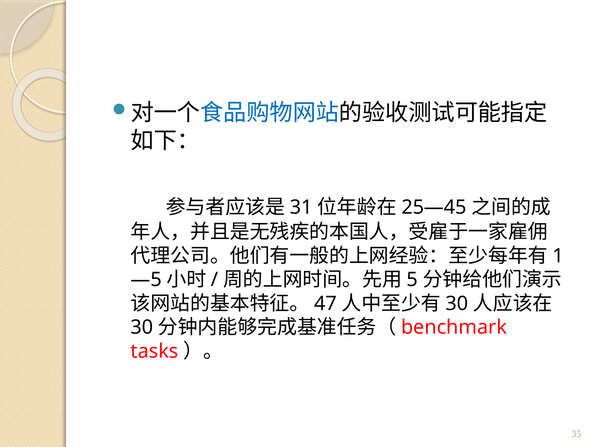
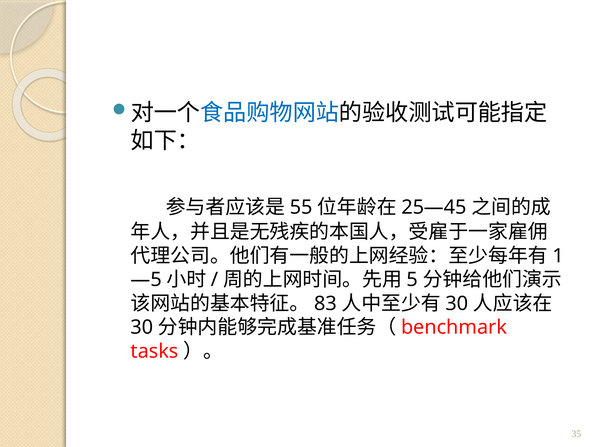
31: 31 -> 55
47: 47 -> 83
